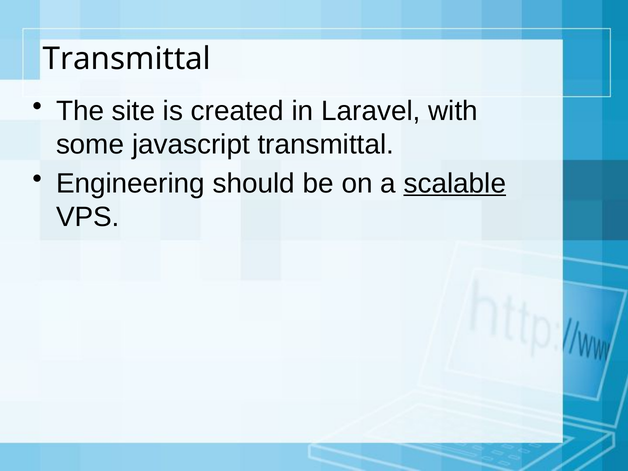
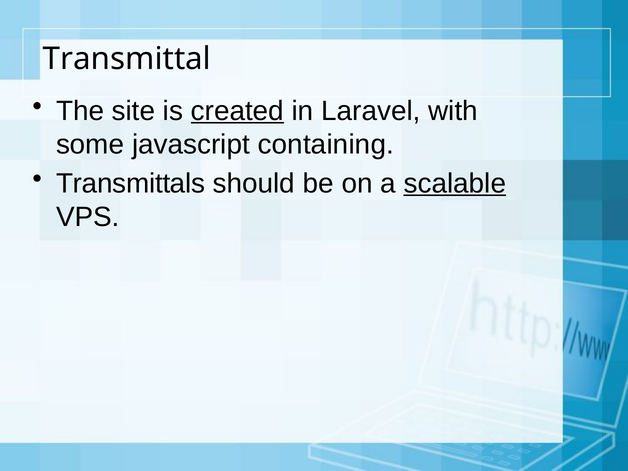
created underline: none -> present
javascript transmittal: transmittal -> containing
Engineering: Engineering -> Transmittals
